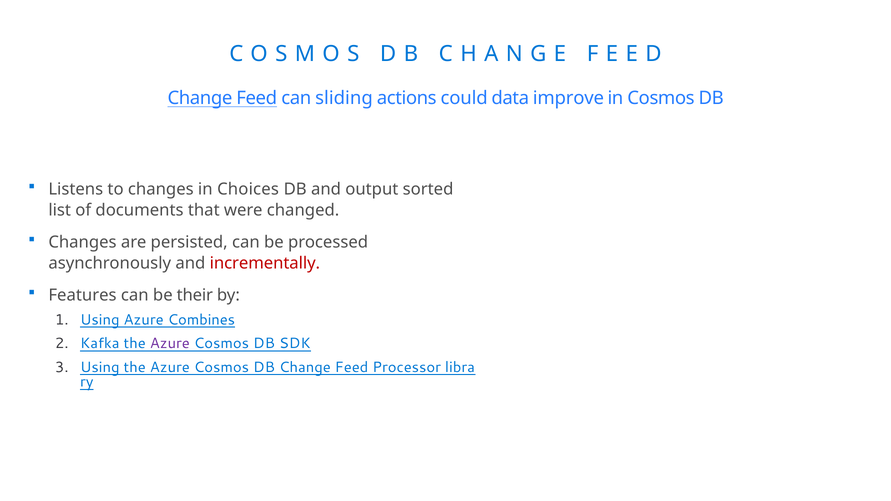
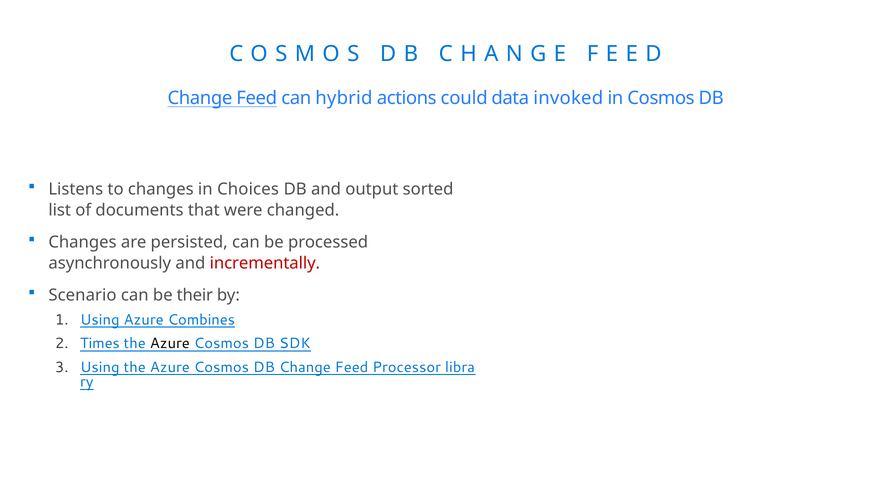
sliding: sliding -> hybrid
improve: improve -> invoked
Features: Features -> Scenario
Kafka: Kafka -> Times
Azure at (170, 344) colour: purple -> black
